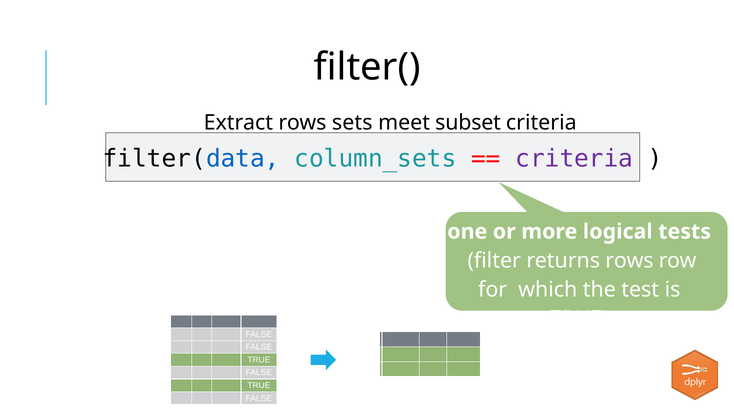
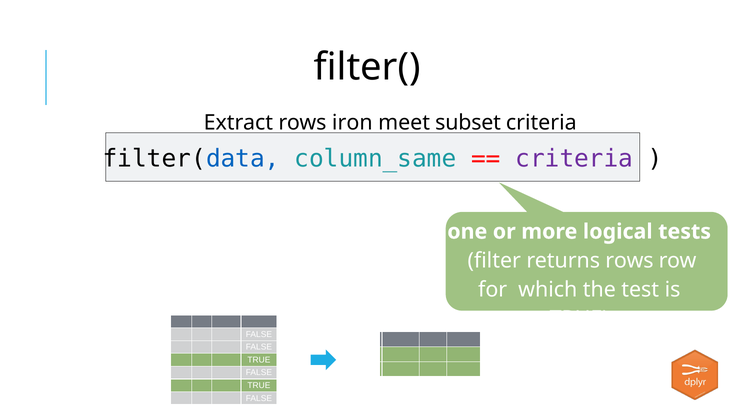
sets: sets -> iron
column_sets: column_sets -> column_same
